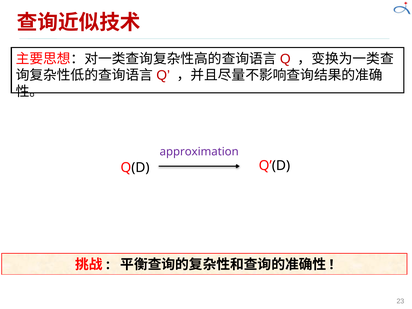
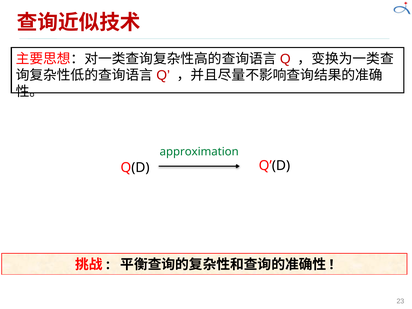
approximation colour: purple -> green
